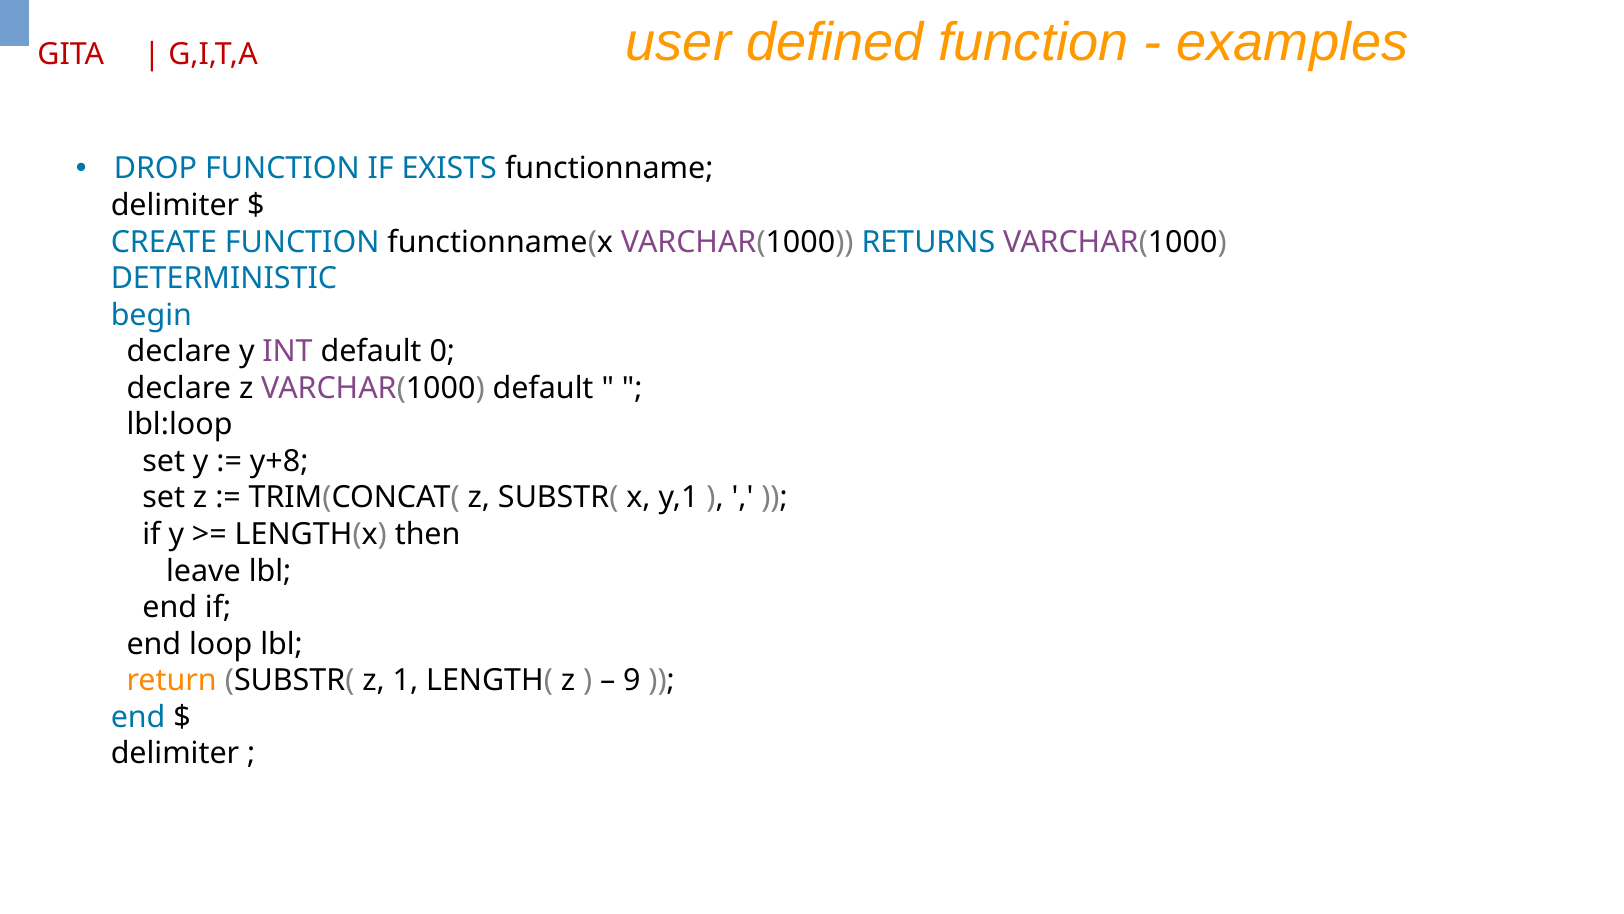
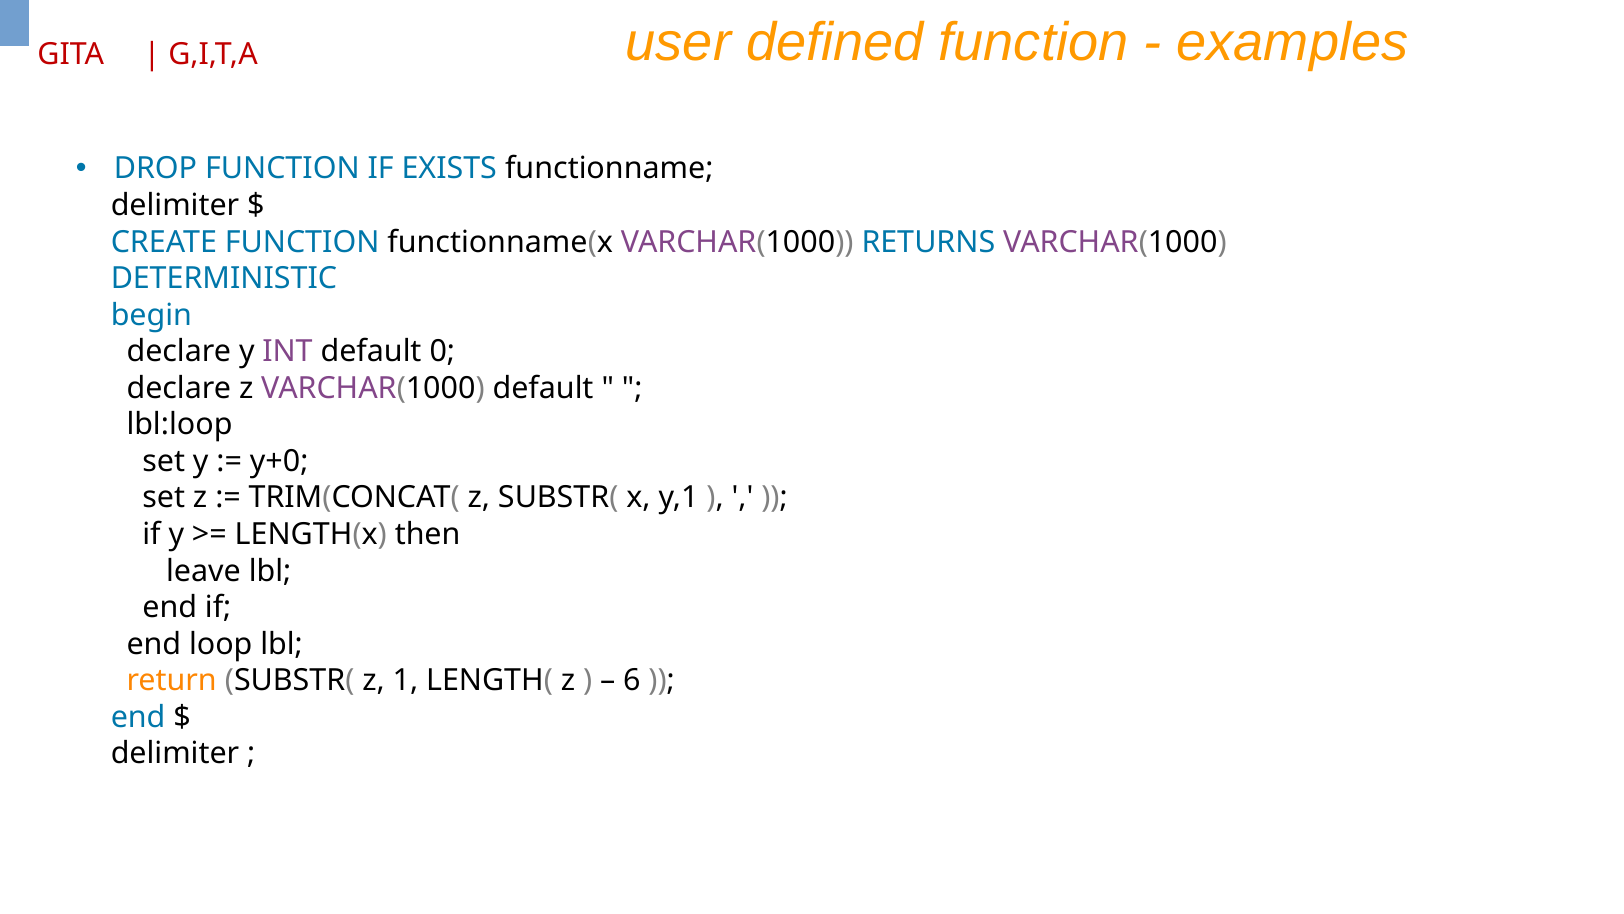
y+8: y+8 -> y+0
9: 9 -> 6
